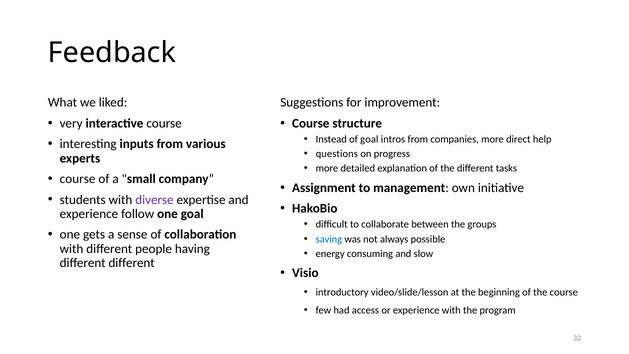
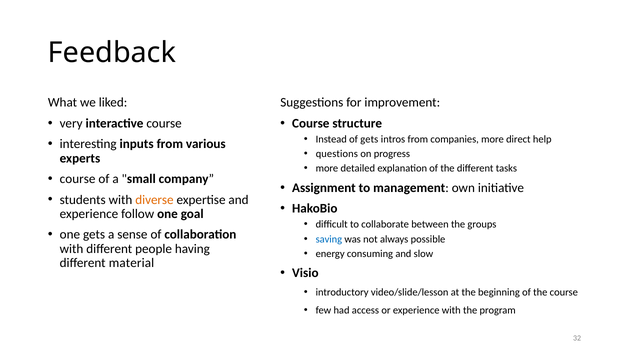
of goal: goal -> gets
diverse colour: purple -> orange
different different: different -> material
